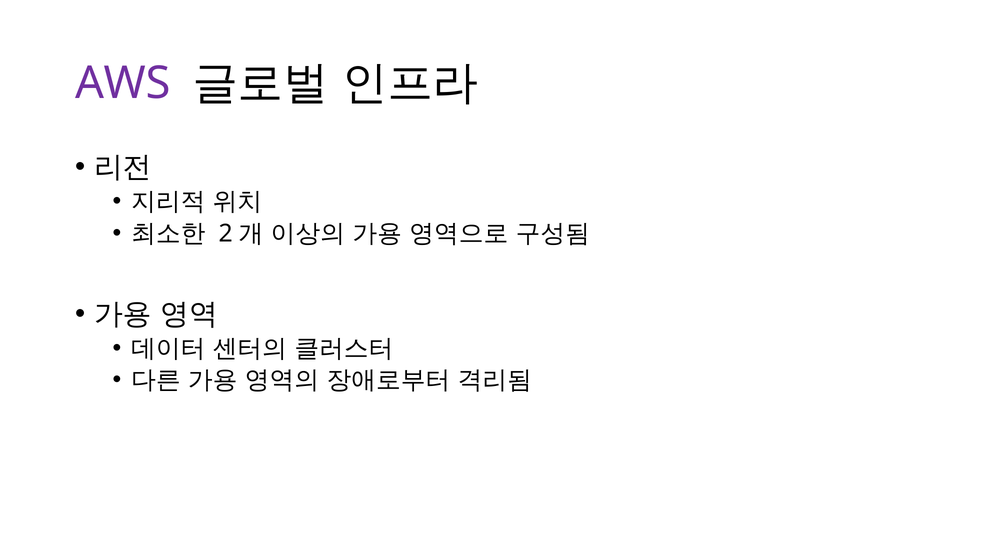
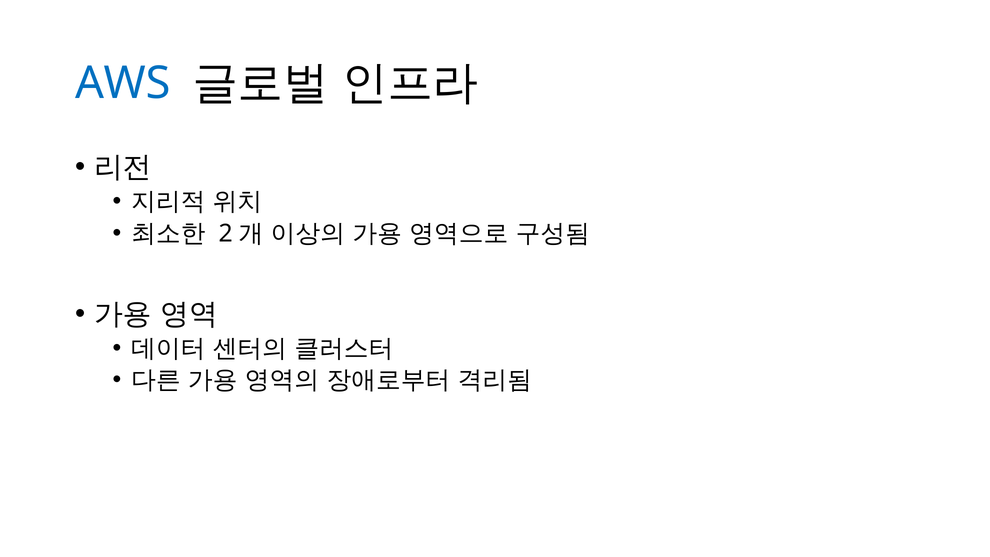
AWS colour: purple -> blue
